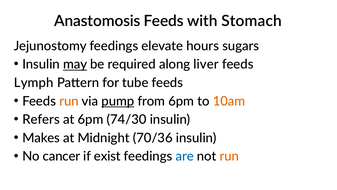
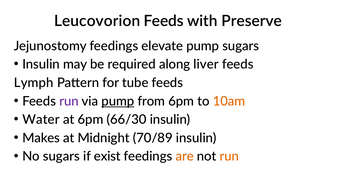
Anastomosis: Anastomosis -> Leucovorion
Stomach: Stomach -> Preserve
elevate hours: hours -> pump
may underline: present -> none
run at (69, 101) colour: orange -> purple
Refers: Refers -> Water
74/30: 74/30 -> 66/30
70/36: 70/36 -> 70/89
No cancer: cancer -> sugars
are colour: blue -> orange
